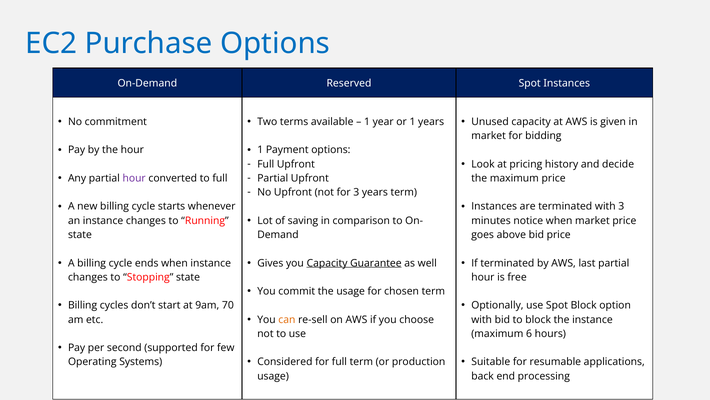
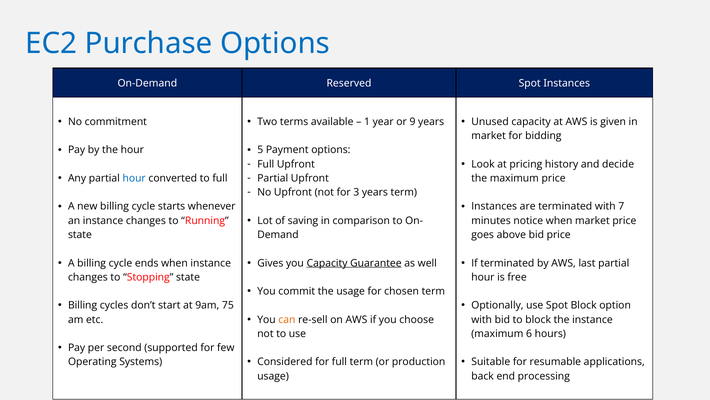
or 1: 1 -> 9
1 at (260, 150): 1 -> 5
hour at (134, 178) colour: purple -> blue
with 3: 3 -> 7
70: 70 -> 75
